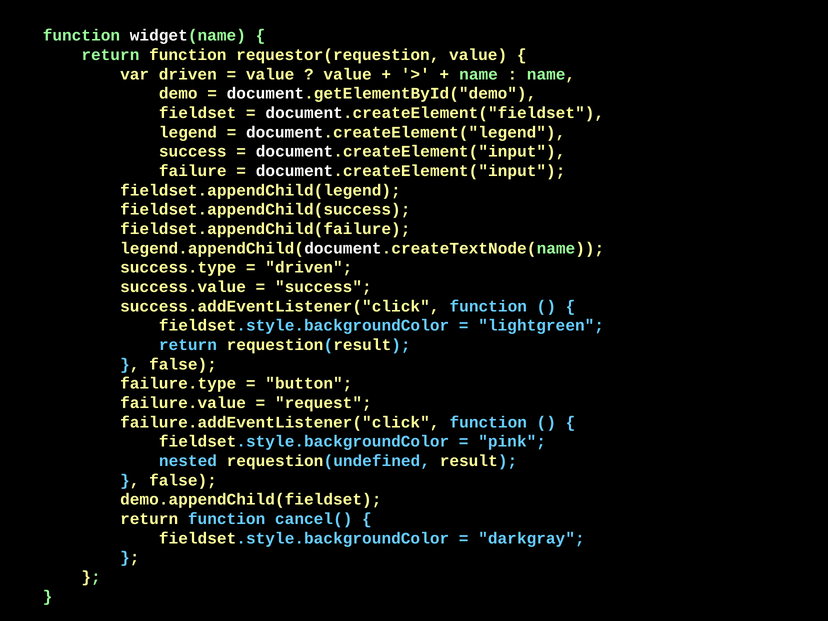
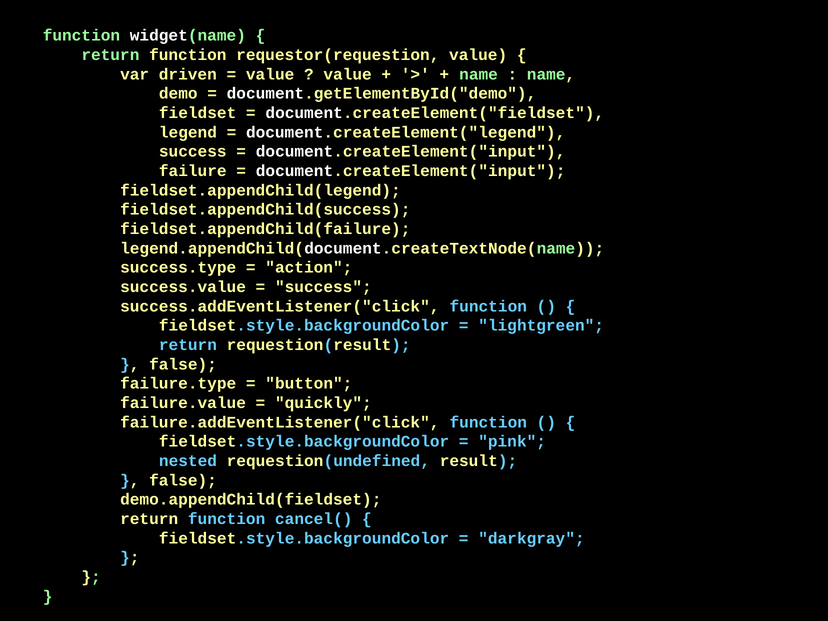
driven at (309, 268): driven -> action
request: request -> quickly
